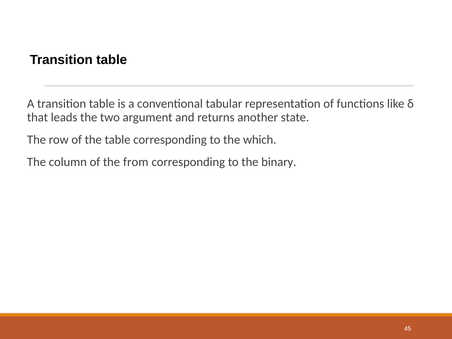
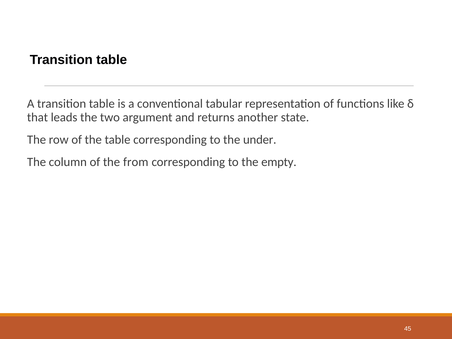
which: which -> under
binary: binary -> empty
